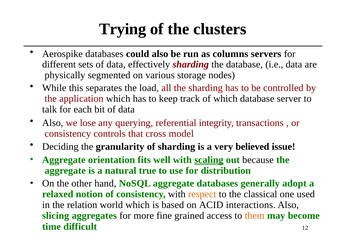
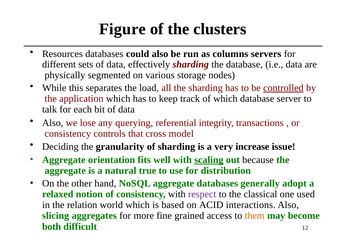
Trying: Trying -> Figure
Aerospike: Aerospike -> Resources
controlled underline: none -> present
believed: believed -> increase
respect colour: orange -> purple
time: time -> both
